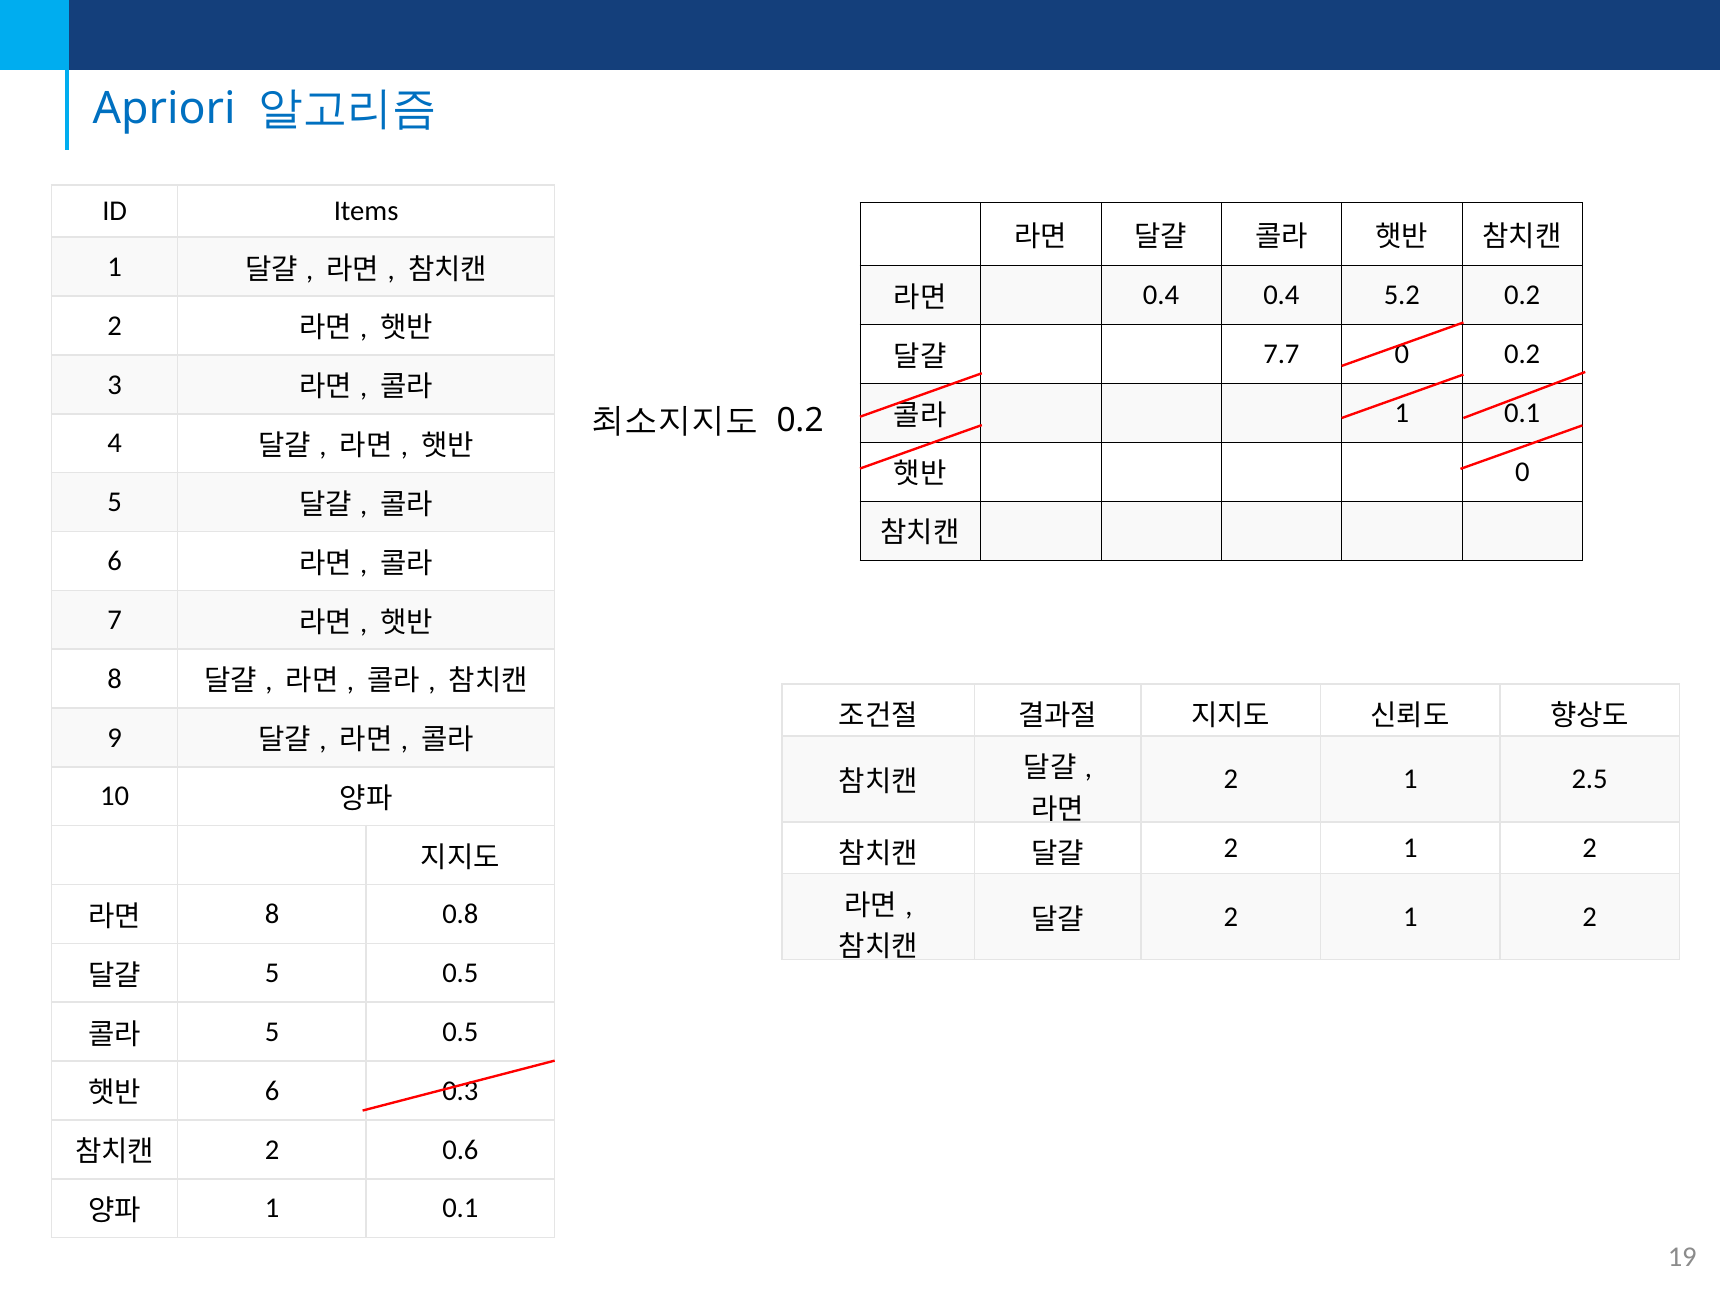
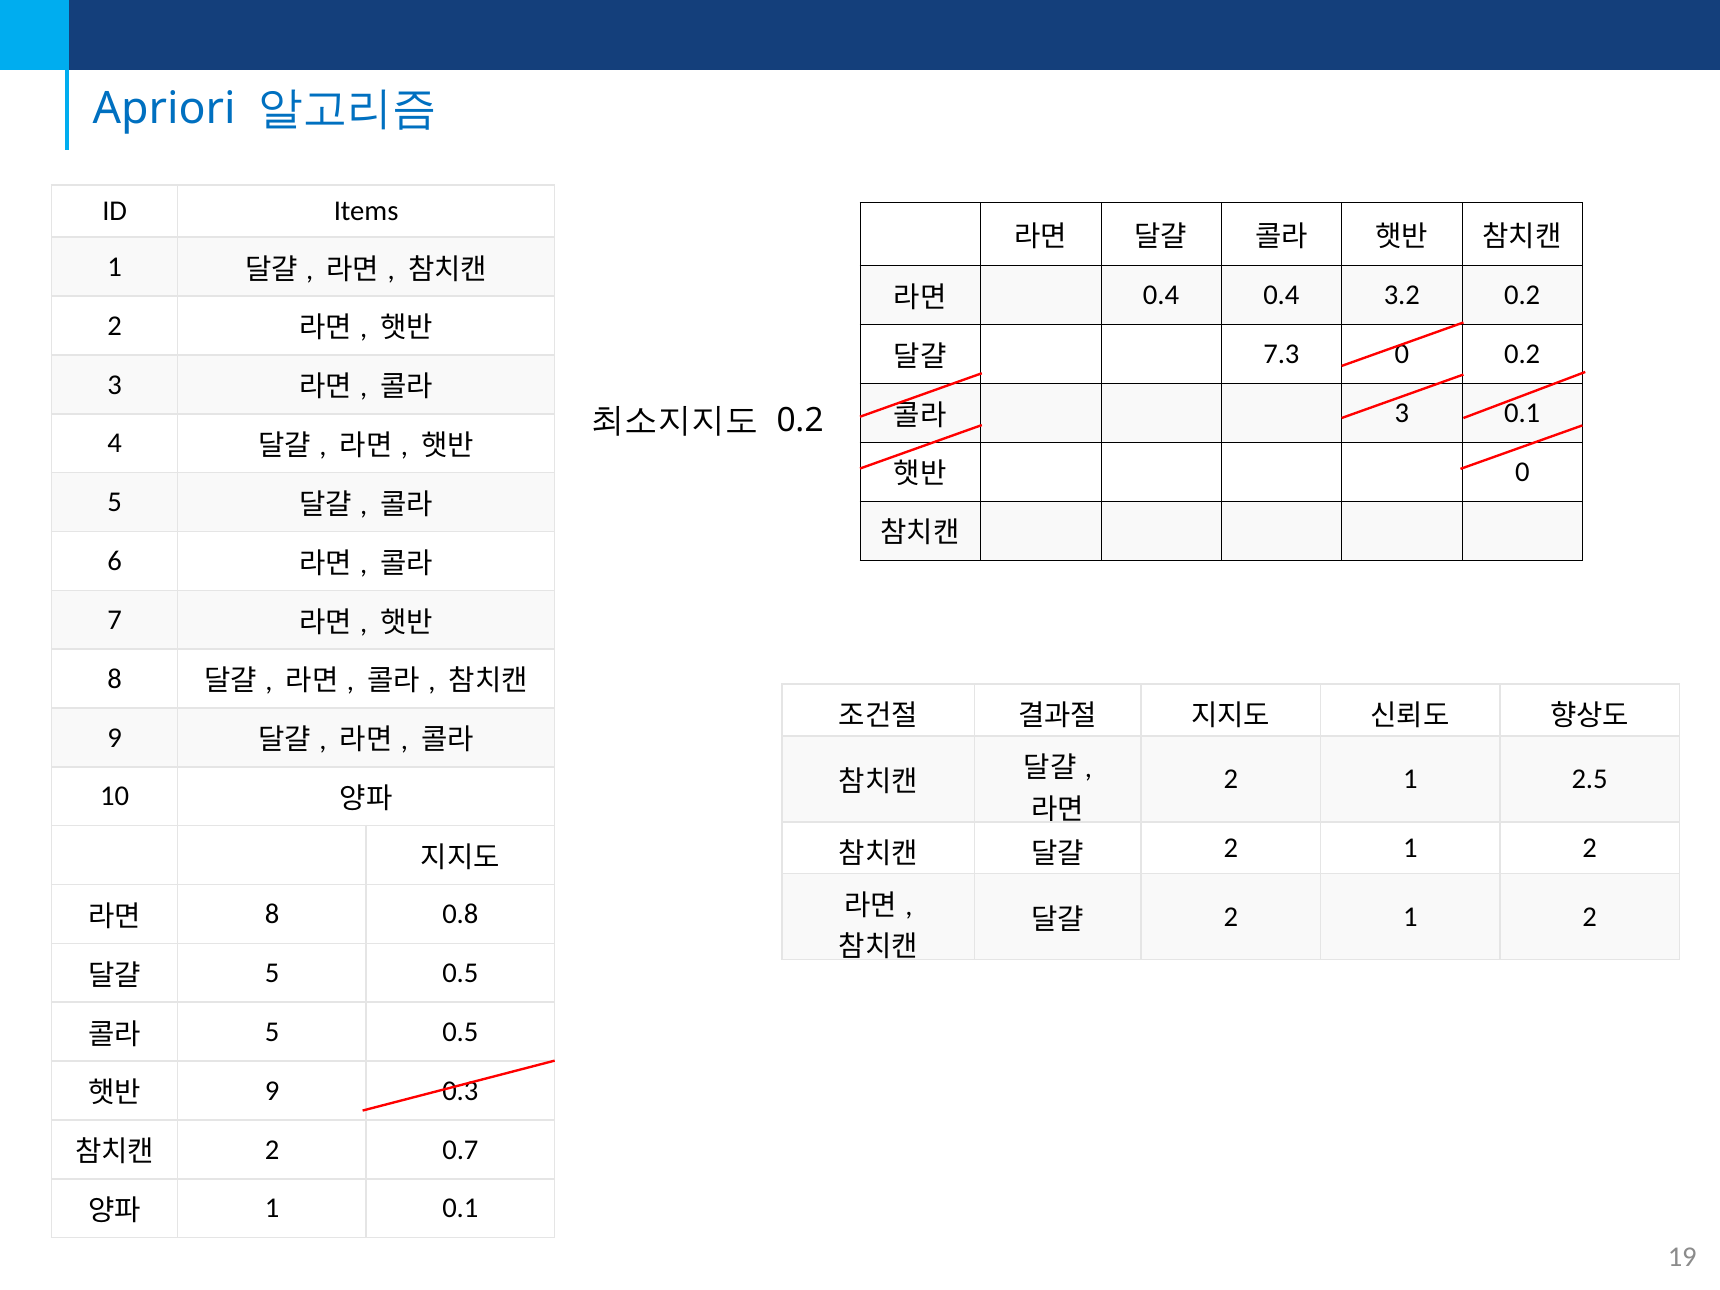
5.2: 5.2 -> 3.2
7.7: 7.7 -> 7.3
1 at (1402, 413): 1 -> 3
6 at (272, 1091): 6 -> 9
0.6: 0.6 -> 0.7
